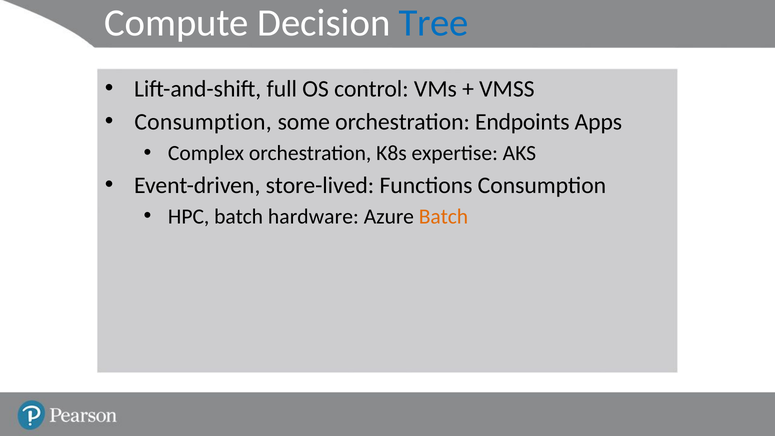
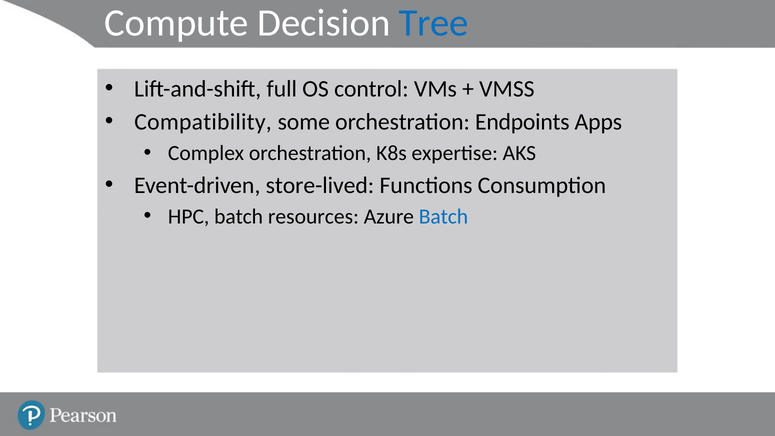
Consumption at (203, 122): Consumption -> Compatibility
hardware: hardware -> resources
Batch at (443, 216) colour: orange -> blue
